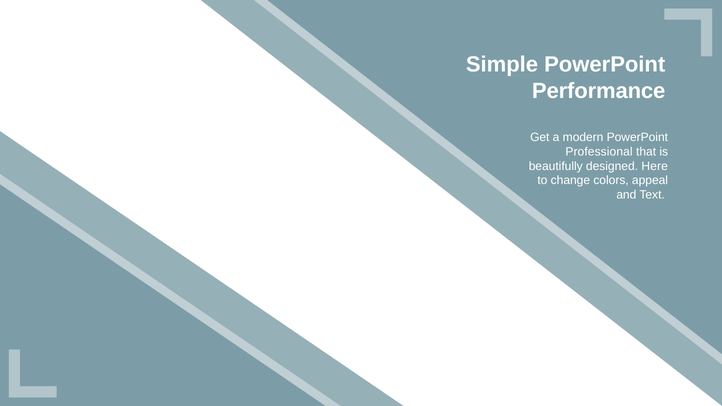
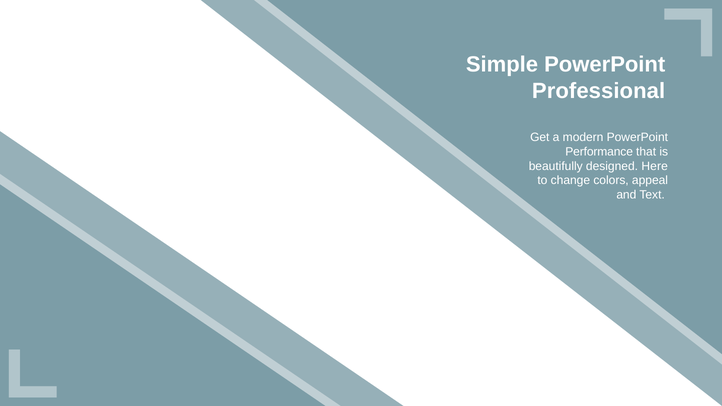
Performance: Performance -> Professional
Professional: Professional -> Performance
